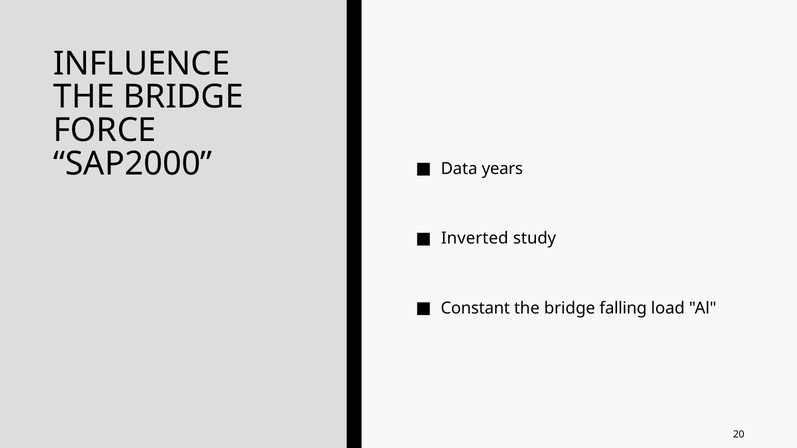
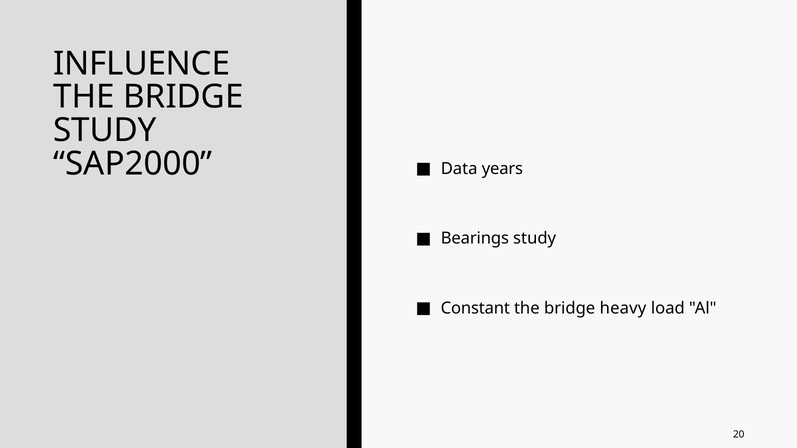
FORCE at (105, 131): FORCE -> STUDY
Inverted: Inverted -> Bearings
falling: falling -> heavy
